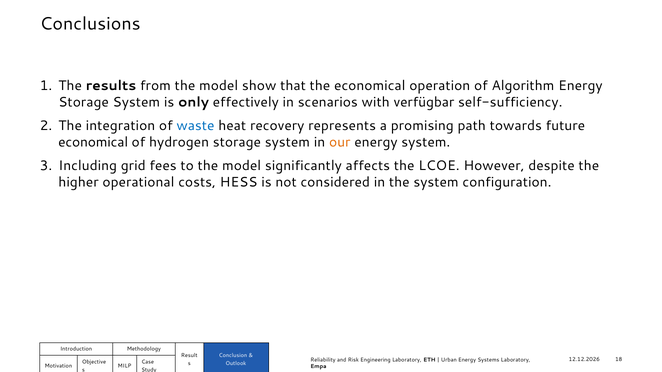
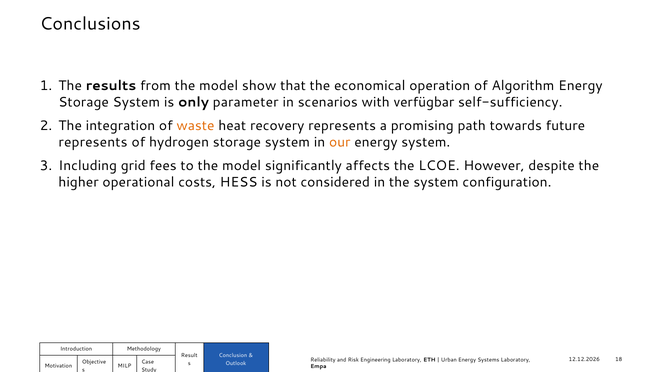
effectively: effectively -> parameter
waste colour: blue -> orange
economical at (93, 143): economical -> represents
